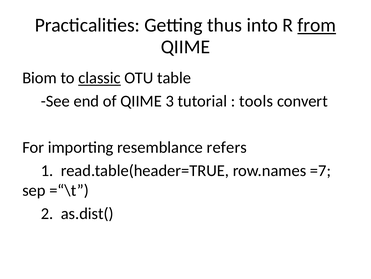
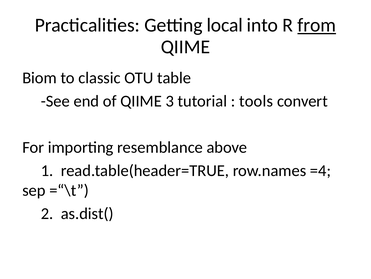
thus: thus -> local
classic underline: present -> none
refers: refers -> above
=7: =7 -> =4
